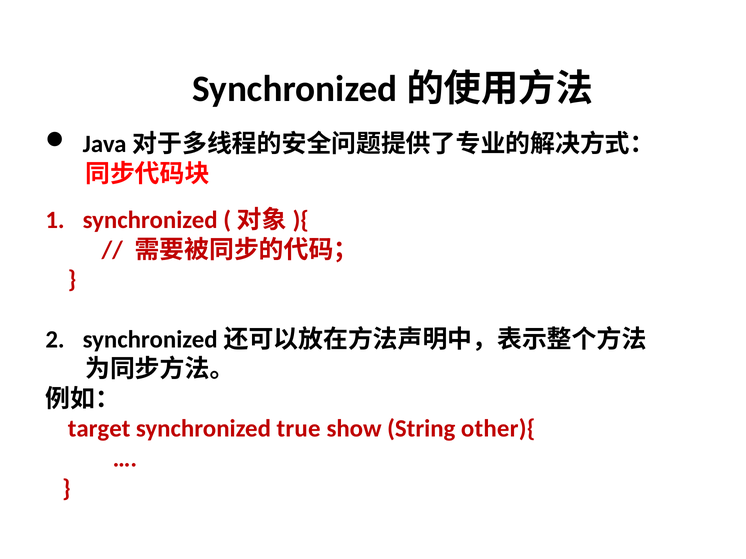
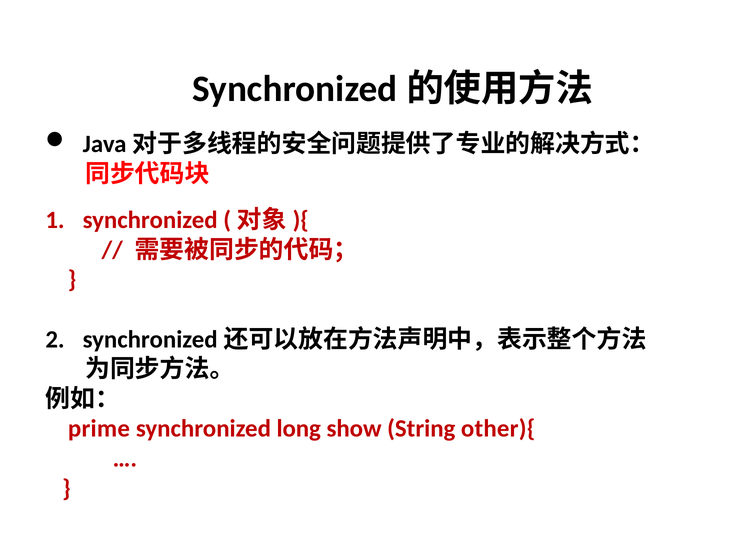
target: target -> prime
true: true -> long
